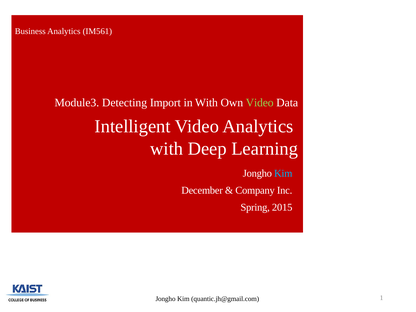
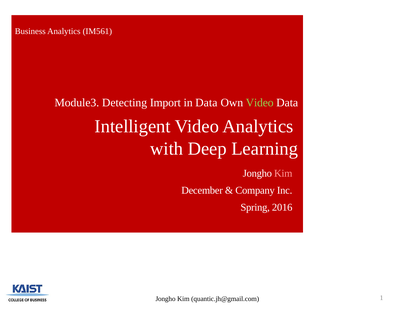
in With: With -> Data
Kim at (283, 173) colour: light blue -> pink
2015: 2015 -> 2016
